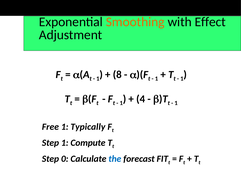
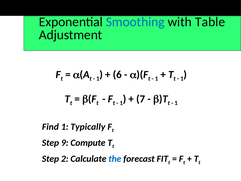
Smoothing colour: orange -> blue
Effect: Effect -> Table
8: 8 -> 6
4: 4 -> 7
Free: Free -> Find
Step 1: 1 -> 9
0: 0 -> 2
